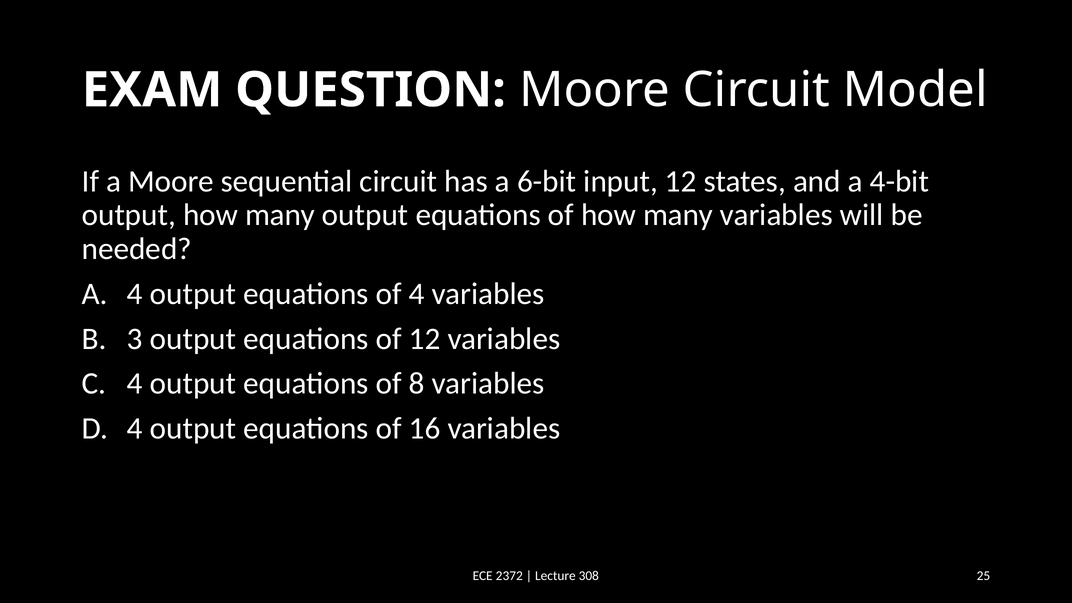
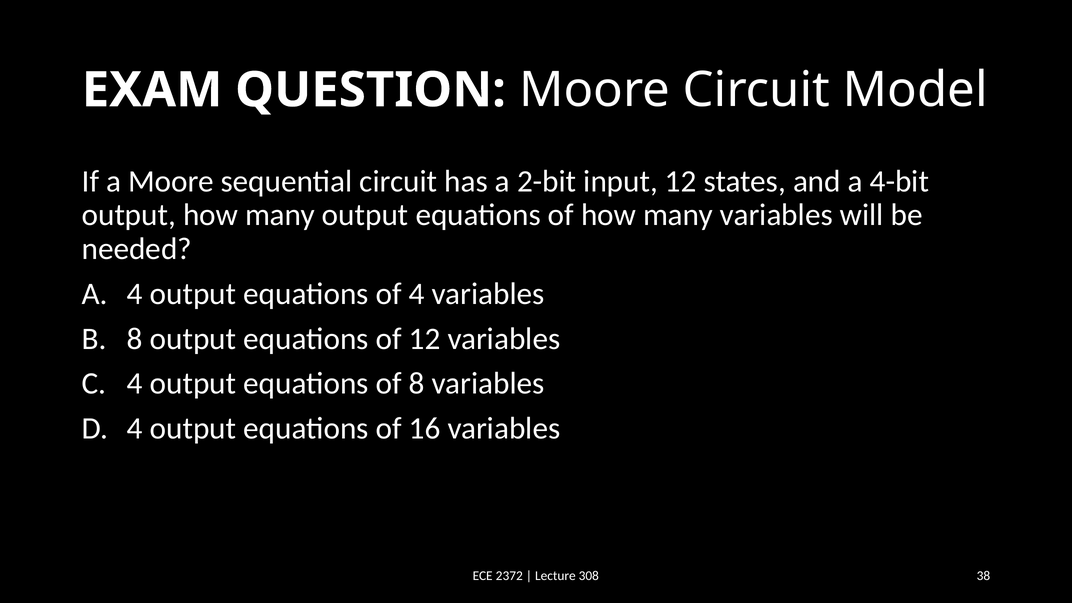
6-bit: 6-bit -> 2-bit
3 at (135, 339): 3 -> 8
25: 25 -> 38
